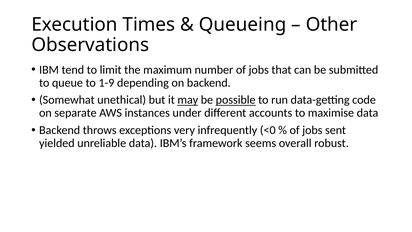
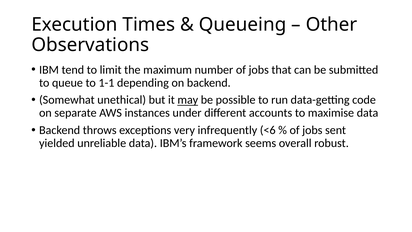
1-9: 1-9 -> 1-1
possible underline: present -> none
<0: <0 -> <6
